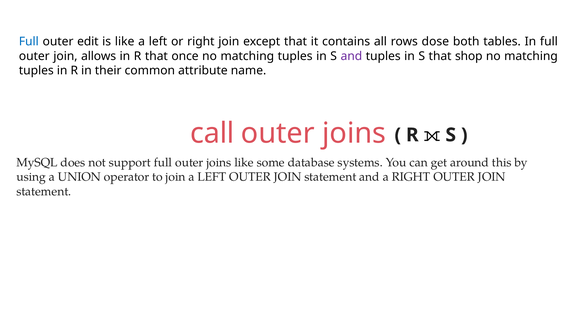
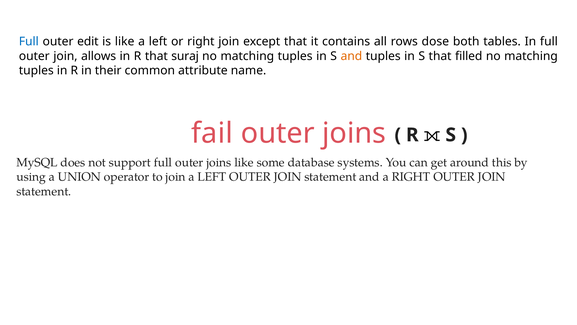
once: once -> suraj
and at (351, 56) colour: purple -> orange
shop: shop -> filled
call: call -> fail
